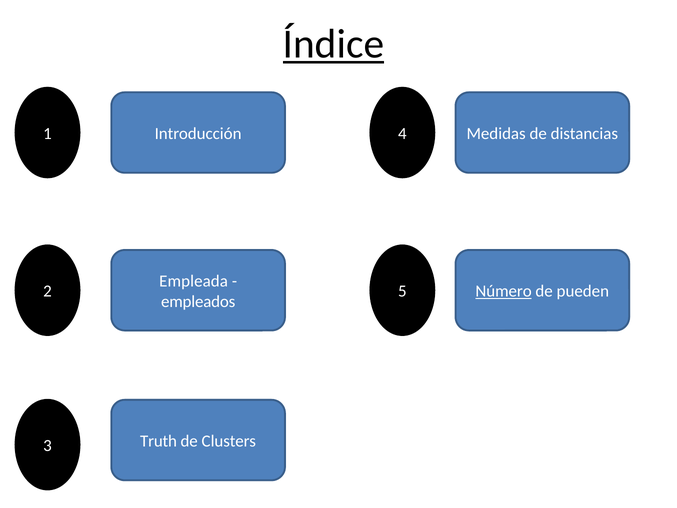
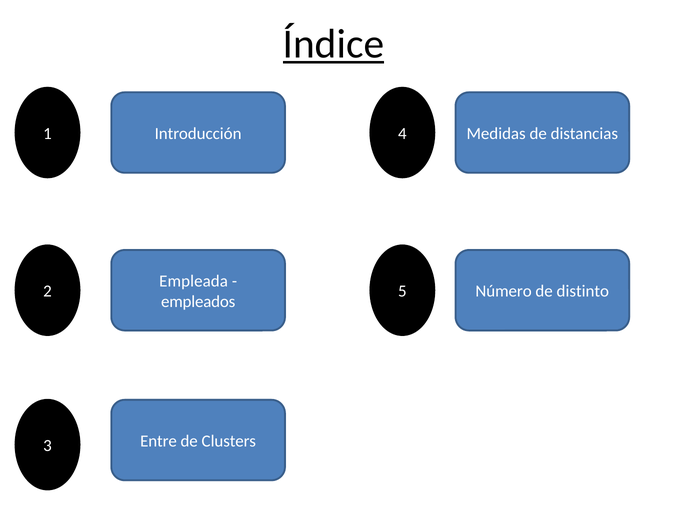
Número underline: present -> none
pueden: pueden -> distinto
Truth: Truth -> Entre
